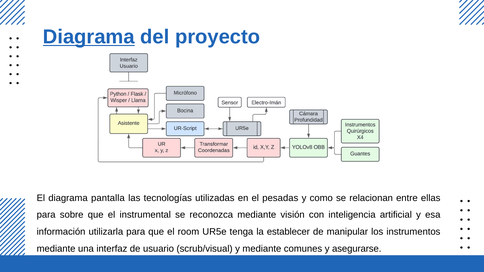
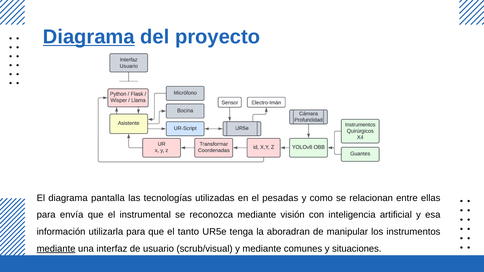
sobre: sobre -> envía
room: room -> tanto
establecer: establecer -> aboradran
mediante at (56, 249) underline: none -> present
asegurarse: asegurarse -> situaciones
